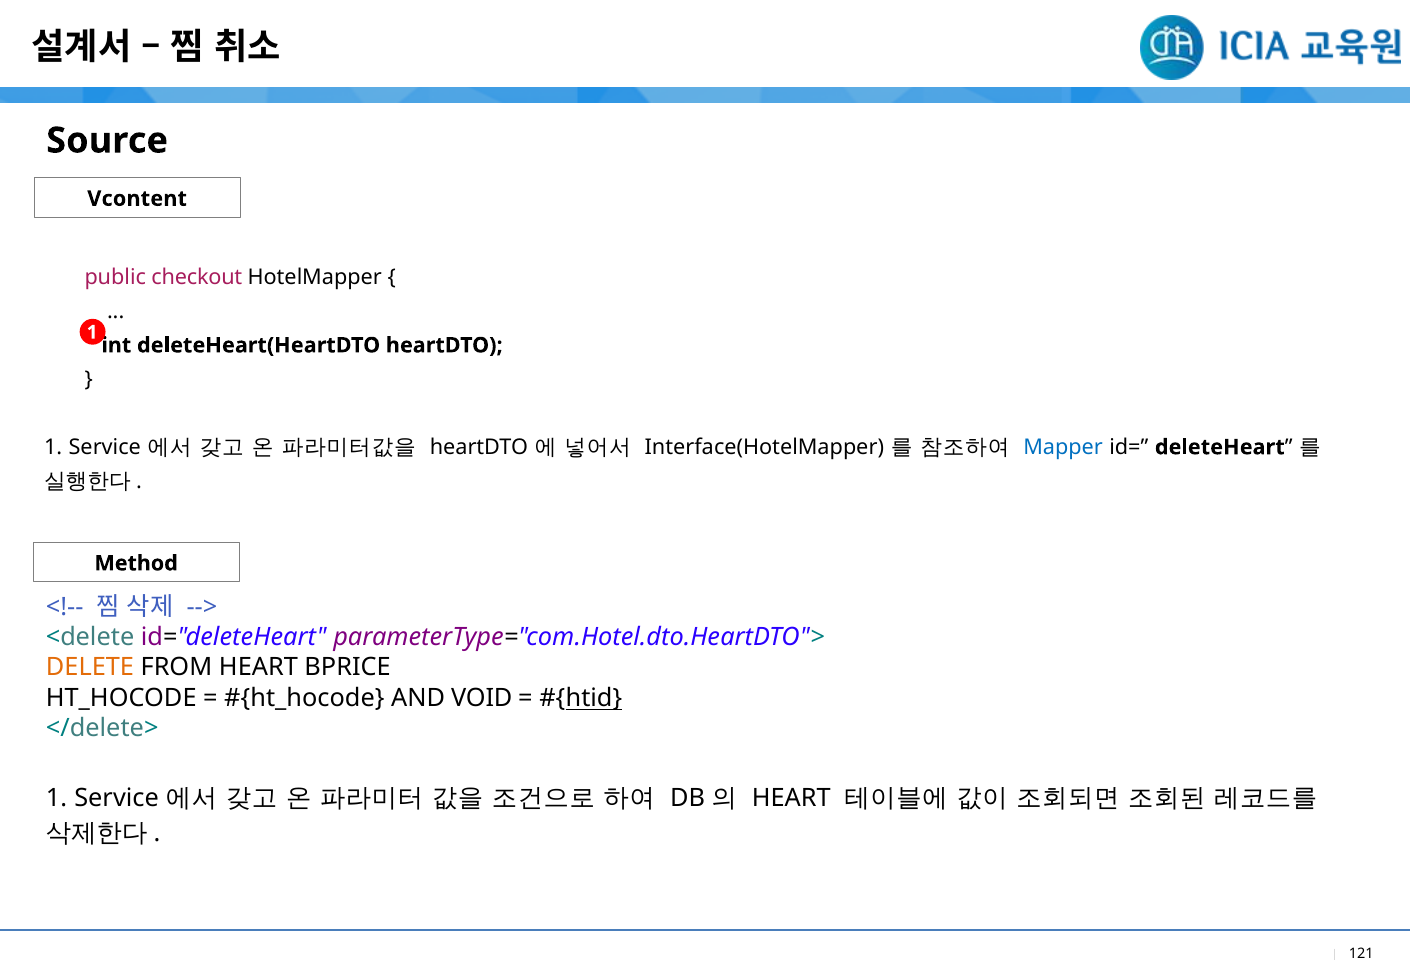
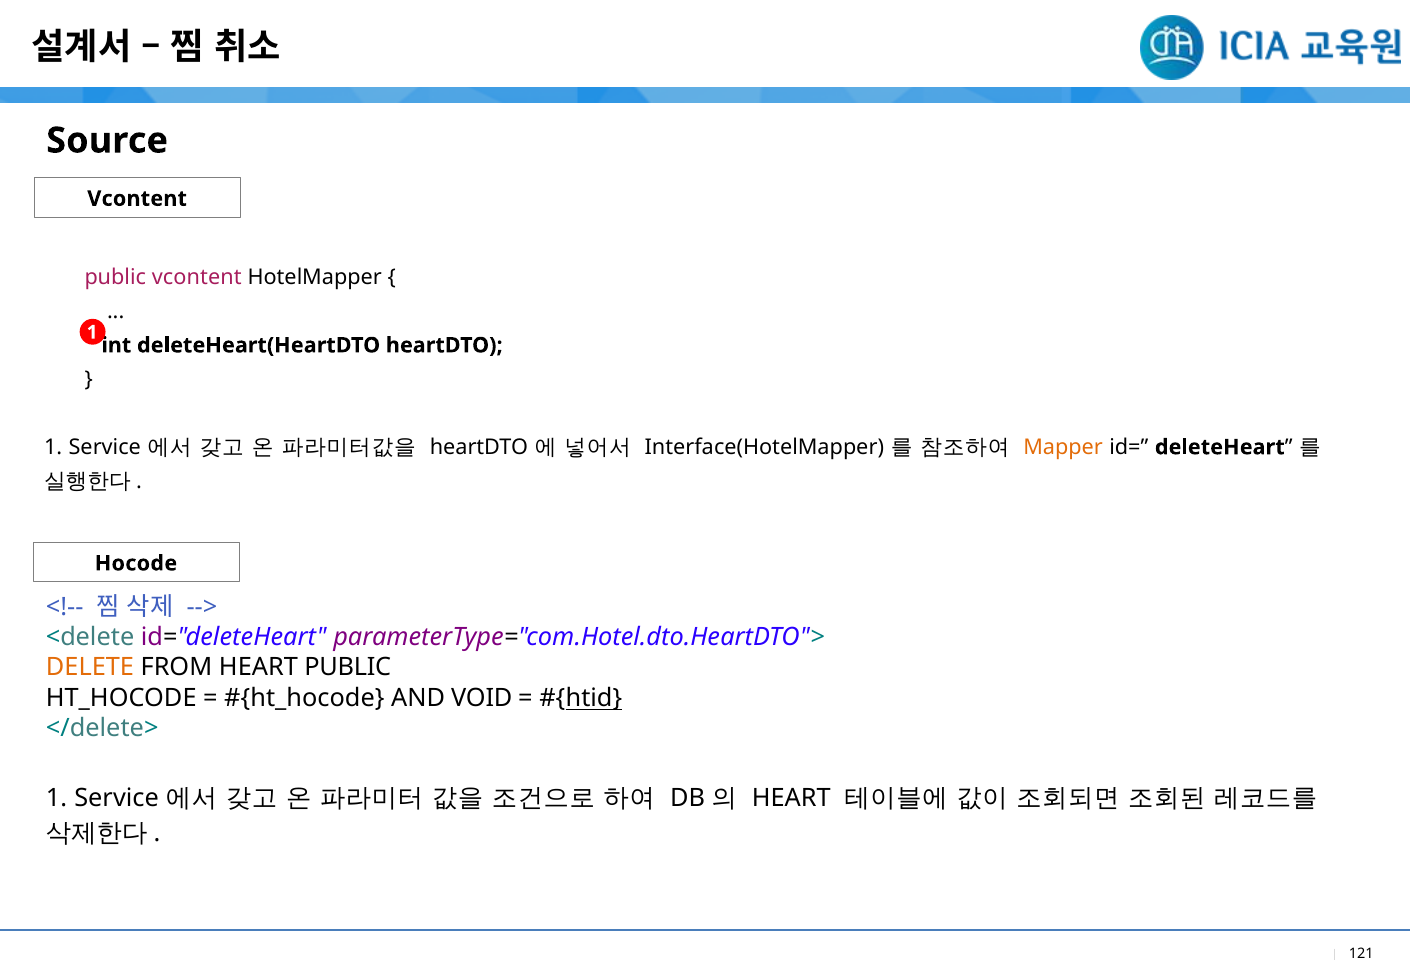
public checkout: checkout -> vcontent
Mapper colour: blue -> orange
Method: Method -> Hocode
HEART BPRICE: BPRICE -> PUBLIC
